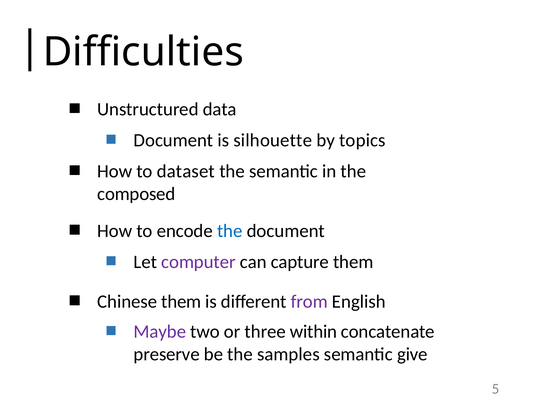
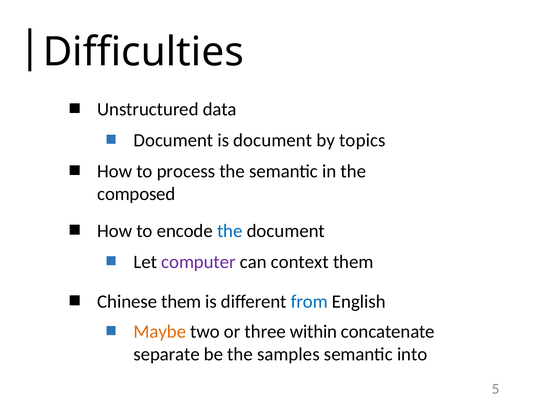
is silhouette: silhouette -> document
dataset: dataset -> process
capture: capture -> context
from colour: purple -> blue
Maybe colour: purple -> orange
preserve: preserve -> separate
give: give -> into
